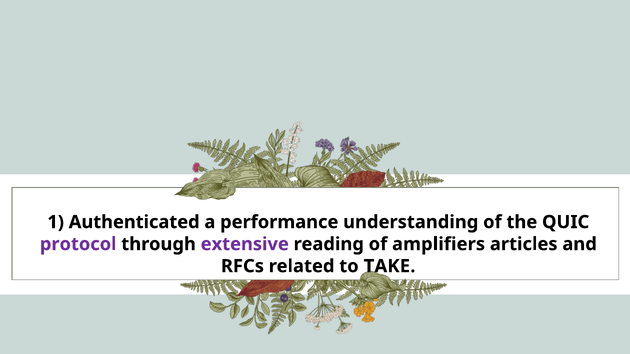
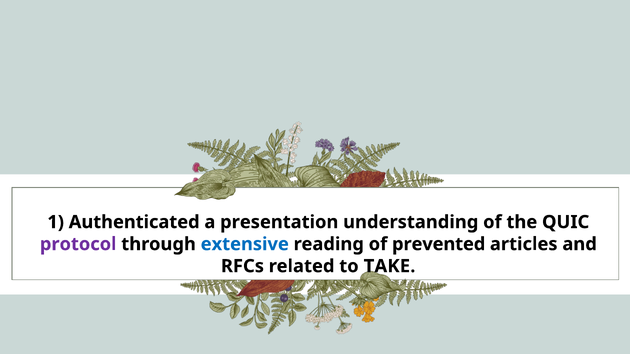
performance: performance -> presentation
extensive colour: purple -> blue
amplifiers: amplifiers -> prevented
